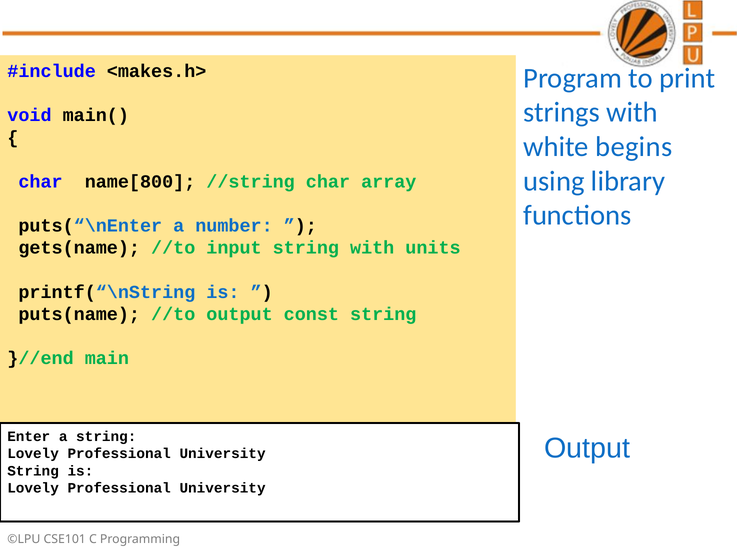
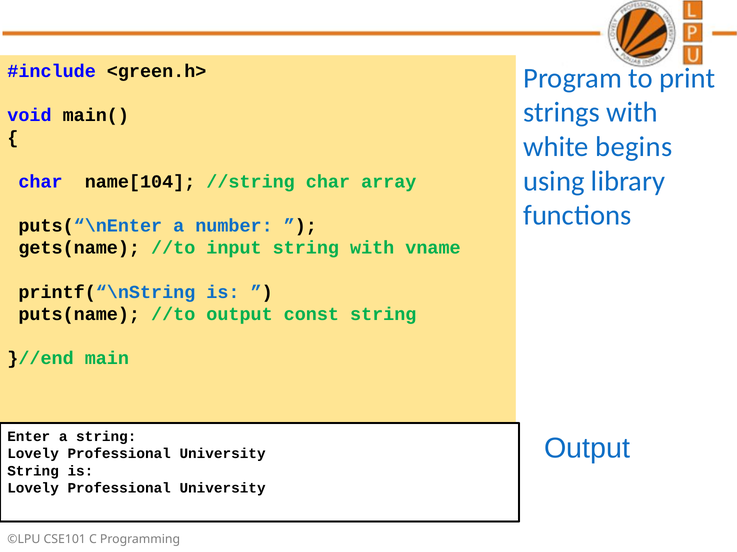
<makes.h>: <makes.h> -> <green.h>
name[800: name[800 -> name[104
units: units -> vname
